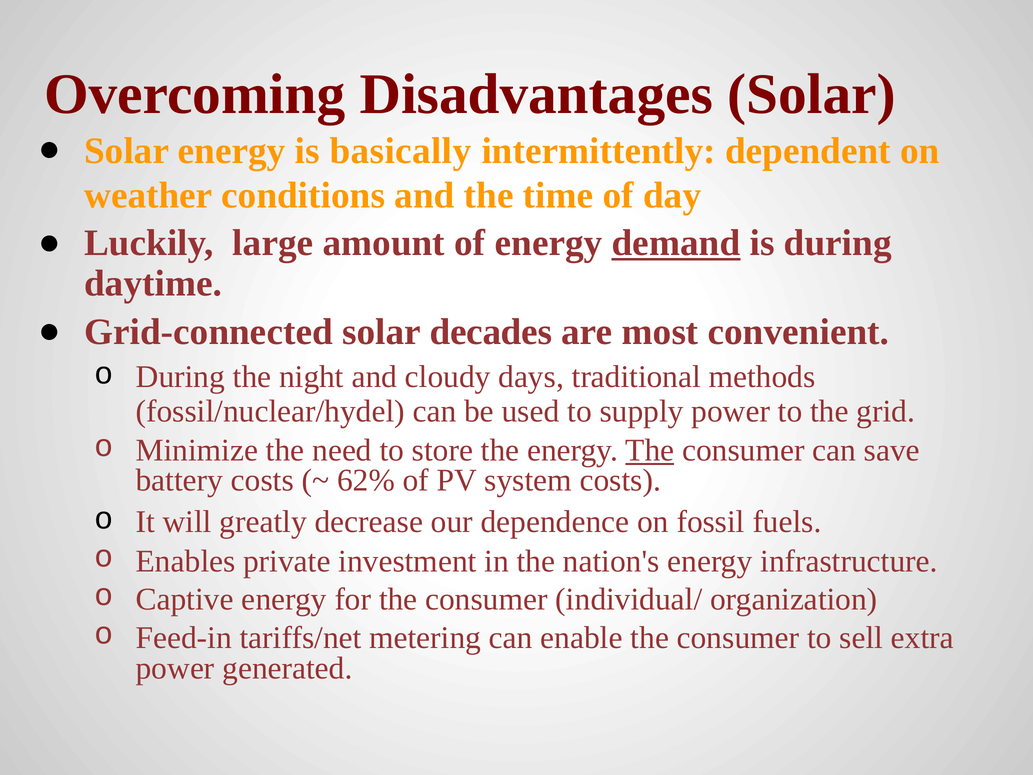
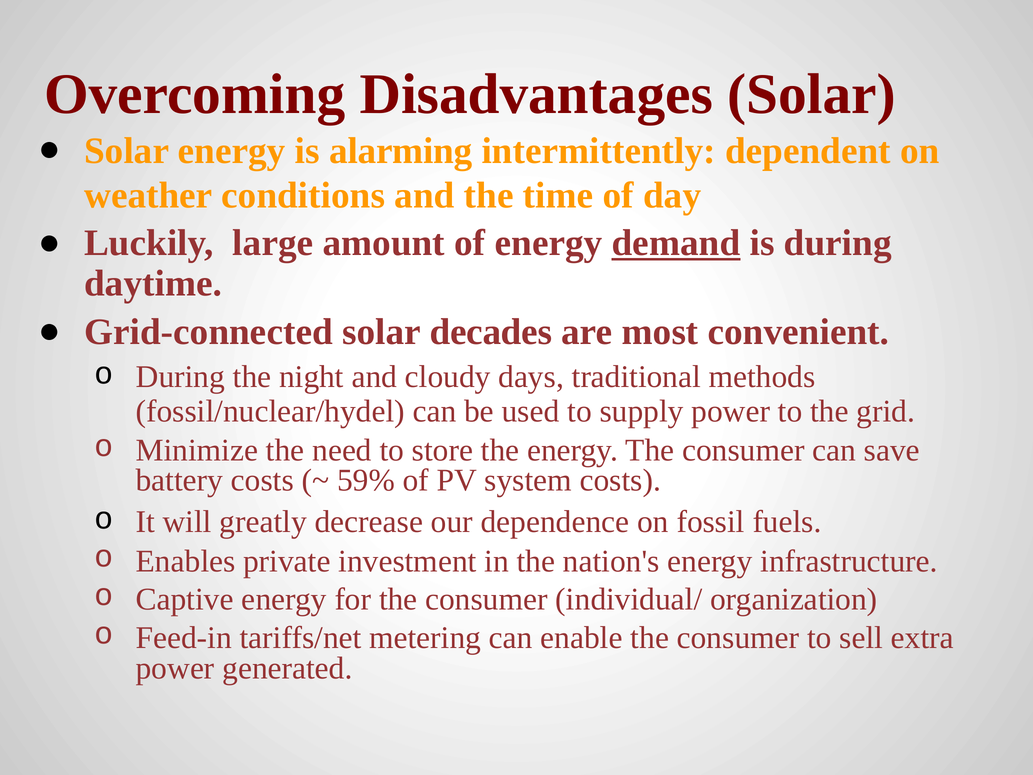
basically: basically -> alarming
The at (650, 450) underline: present -> none
62%: 62% -> 59%
